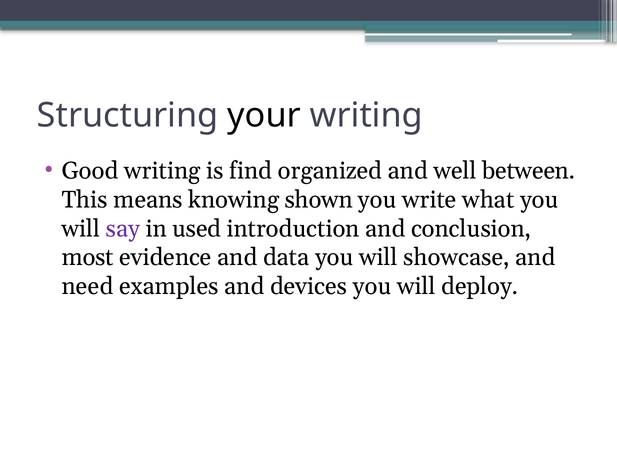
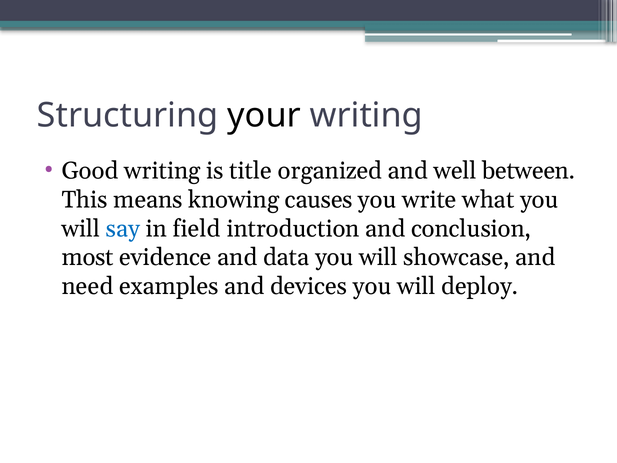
find: find -> title
shown: shown -> causes
say colour: purple -> blue
used: used -> field
